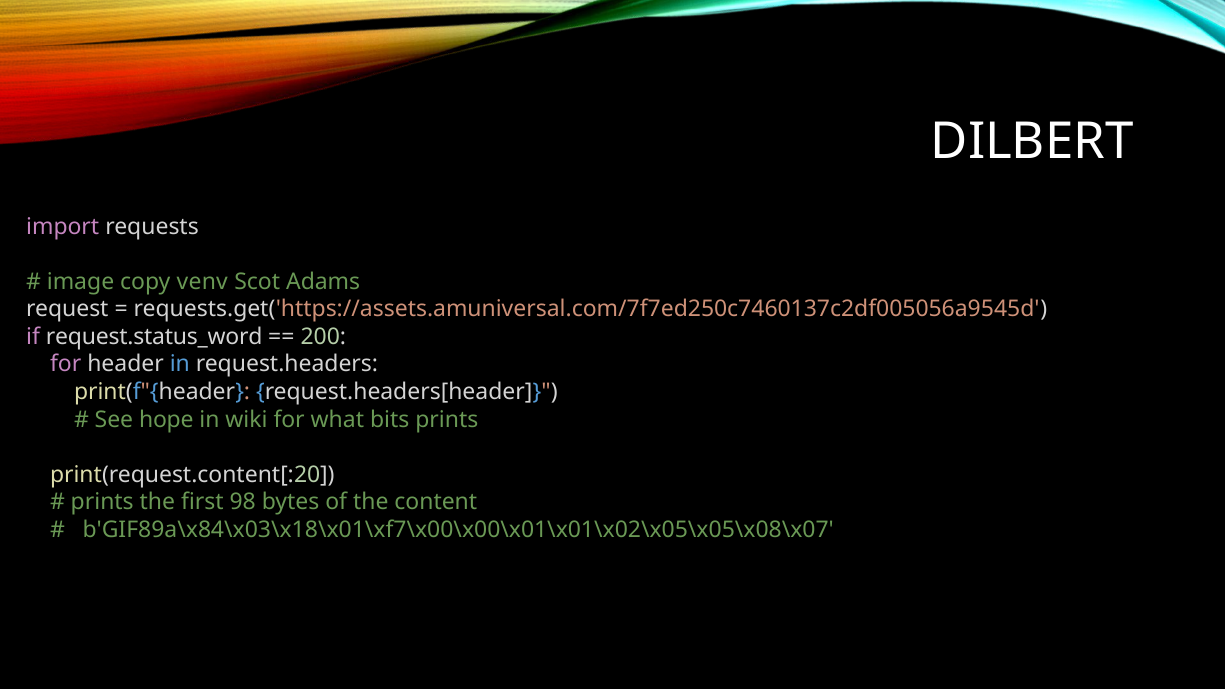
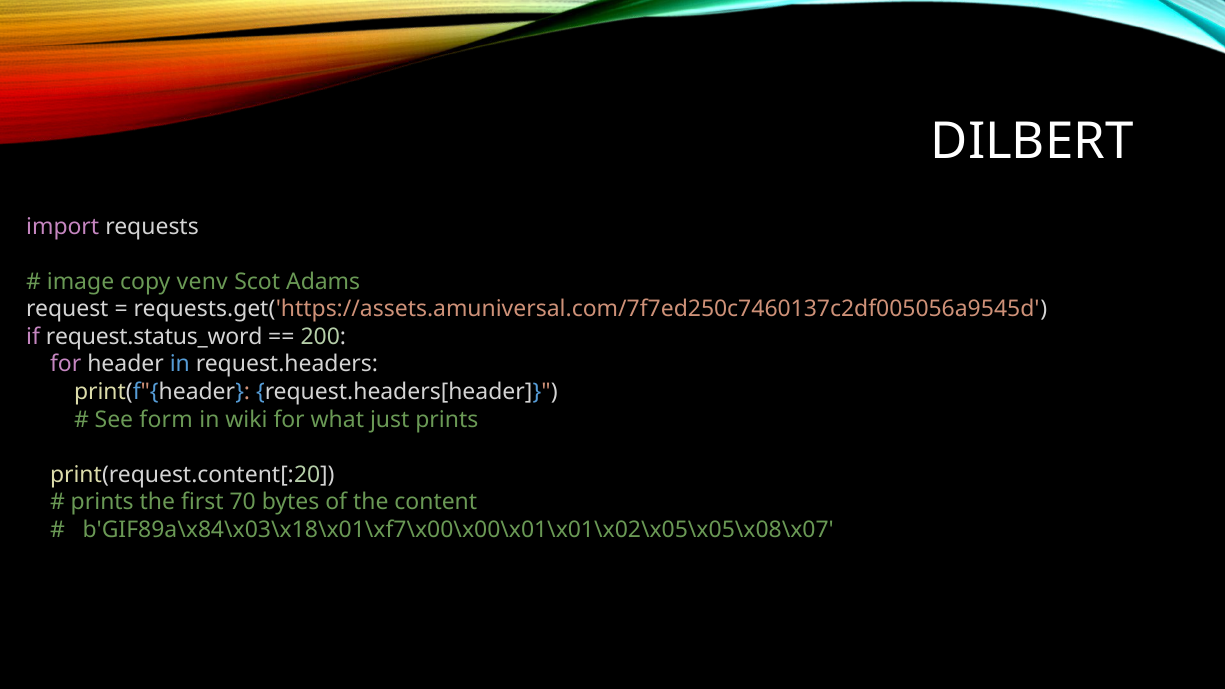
hope: hope -> form
bits: bits -> just
98: 98 -> 70
